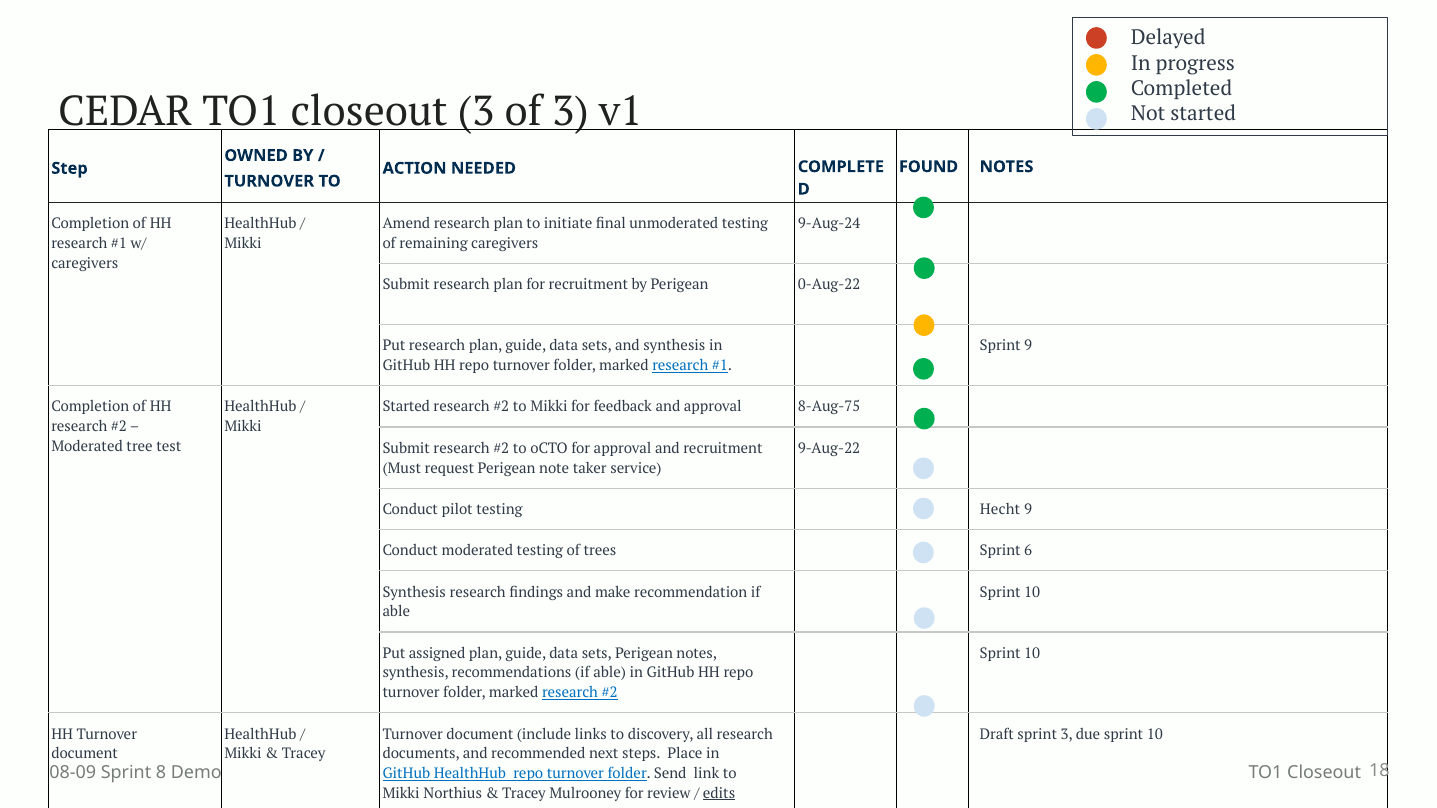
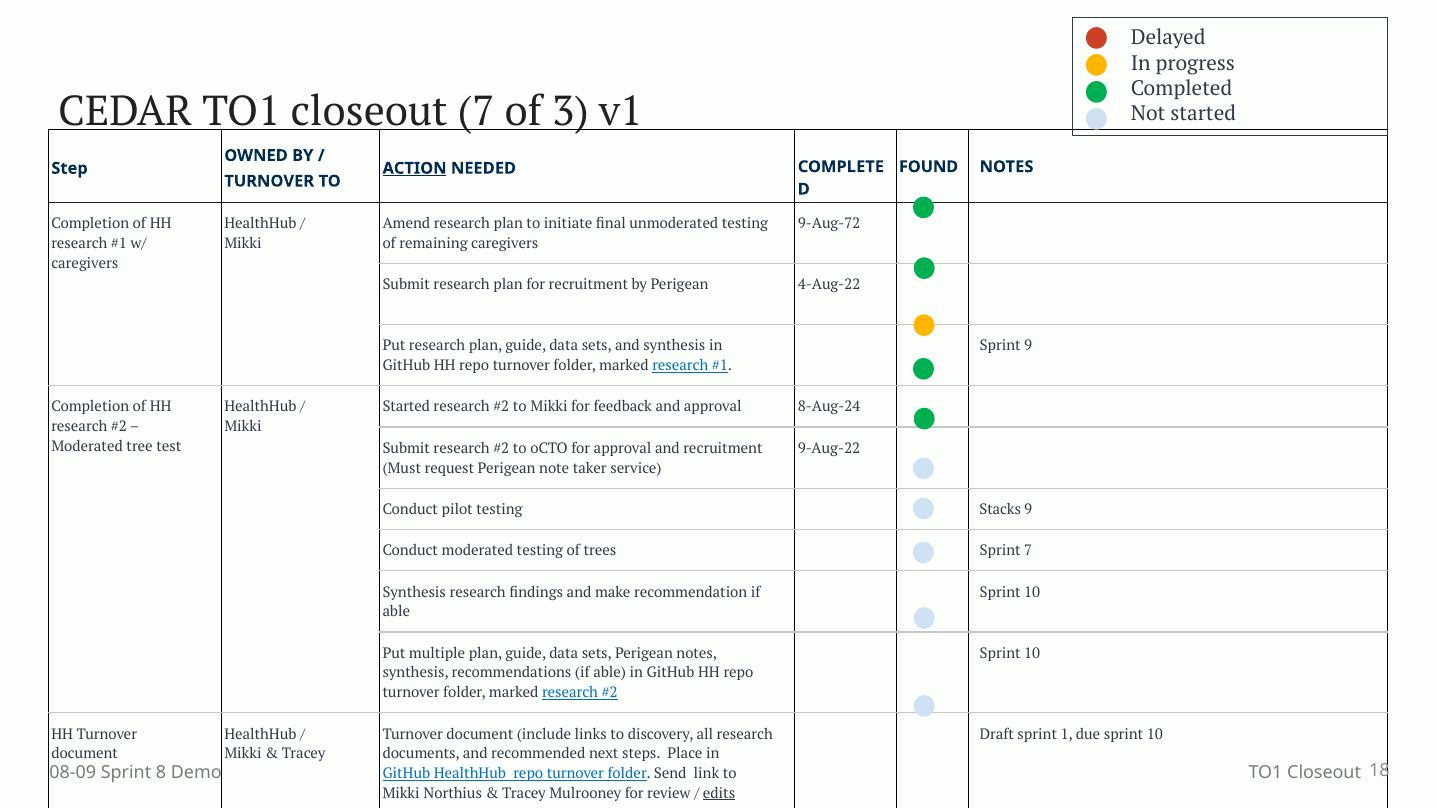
closeout 3: 3 -> 7
ACTION underline: none -> present
9-Aug-24: 9-Aug-24 -> 9-Aug-72
0-Aug-22: 0-Aug-22 -> 4-Aug-22
8-Aug-75: 8-Aug-75 -> 8-Aug-24
Hecht: Hecht -> Stacks
Sprint 6: 6 -> 7
assigned: assigned -> multiple
sprint 3: 3 -> 1
